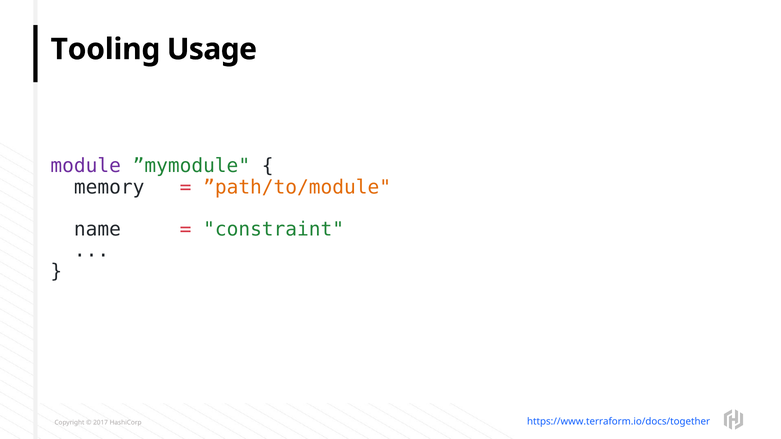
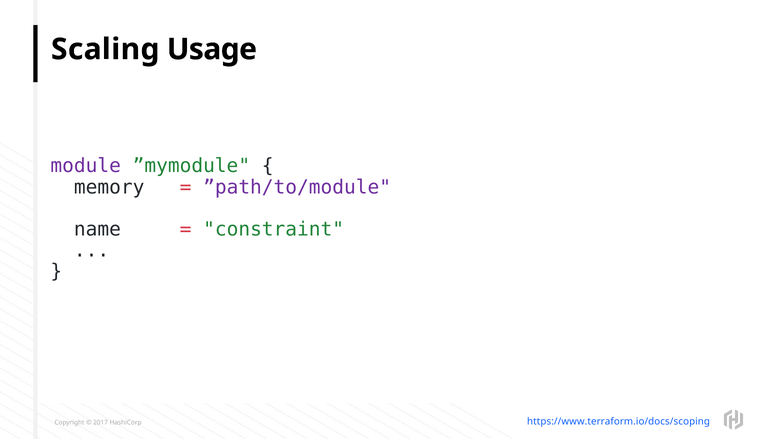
Tooling: Tooling -> Scaling
”path/to/module colour: orange -> purple
https://www.terraform.io/docs/together: https://www.terraform.io/docs/together -> https://www.terraform.io/docs/scoping
